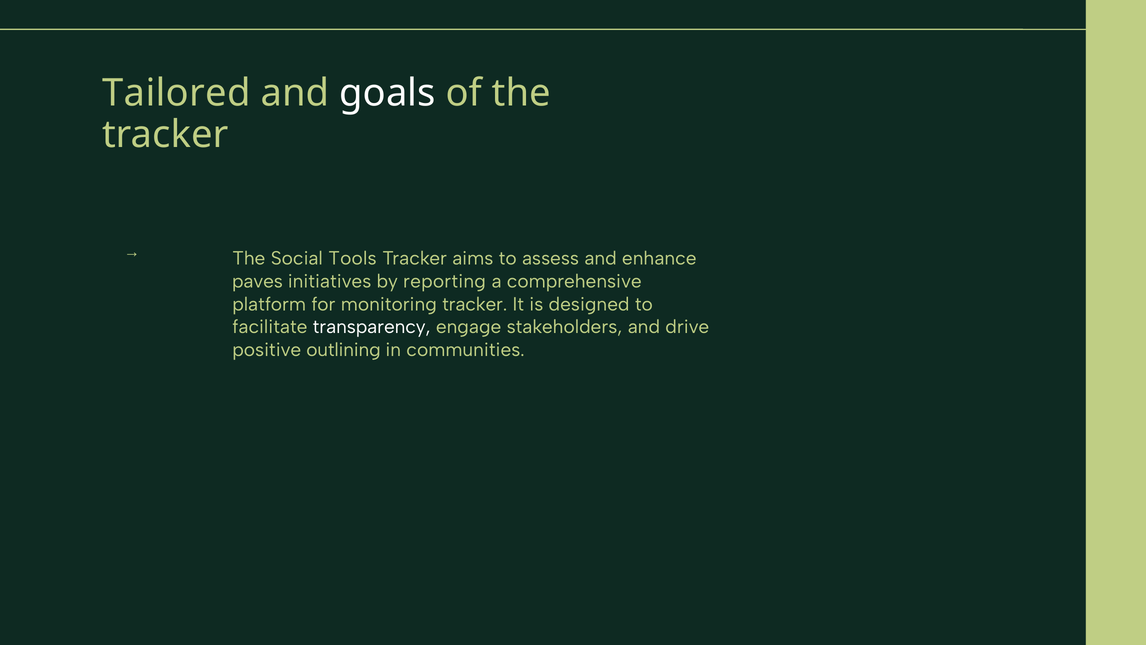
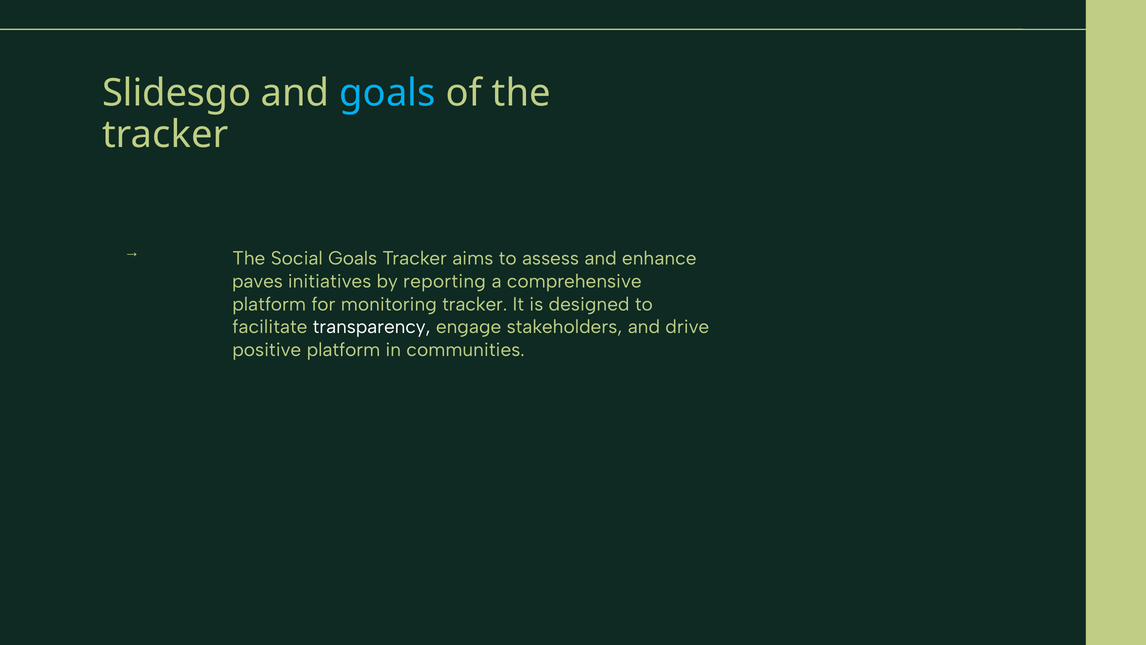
Tailored: Tailored -> Slidesgo
goals at (388, 93) colour: white -> light blue
Social Tools: Tools -> Goals
positive outlining: outlining -> platform
